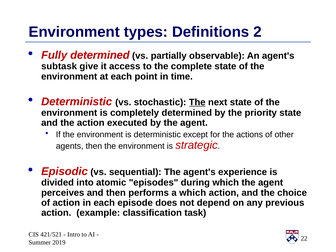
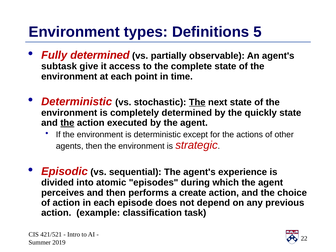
2: 2 -> 5
priority: priority -> quickly
the at (67, 123) underline: none -> present
a which: which -> create
